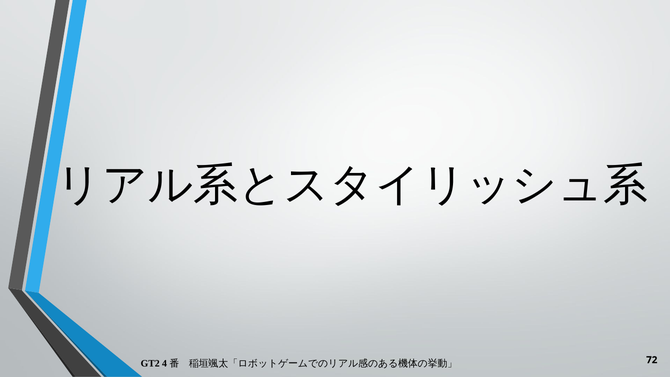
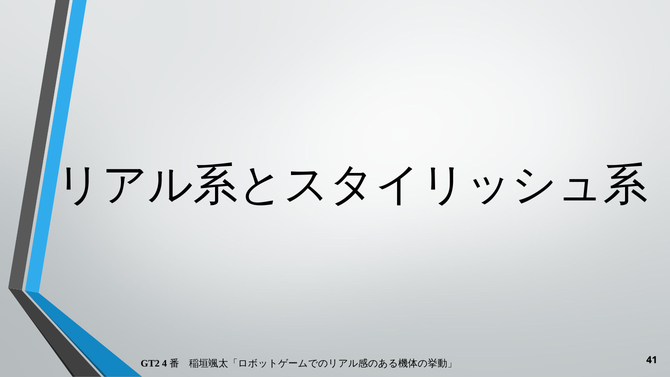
72: 72 -> 41
